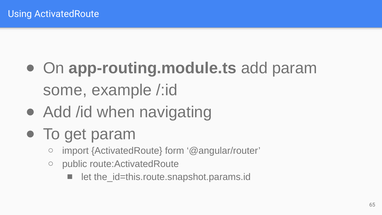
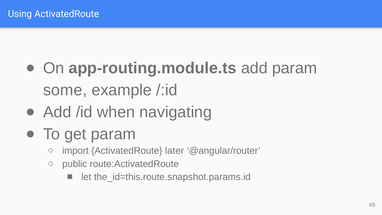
form: form -> later
